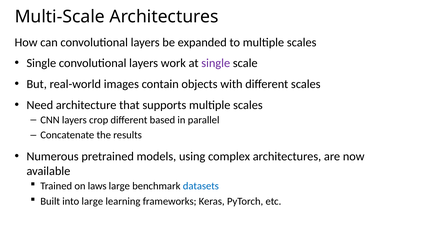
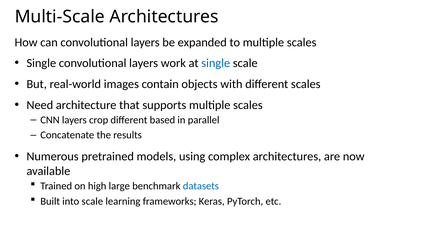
single at (216, 63) colour: purple -> blue
laws: laws -> high
into large: large -> scale
